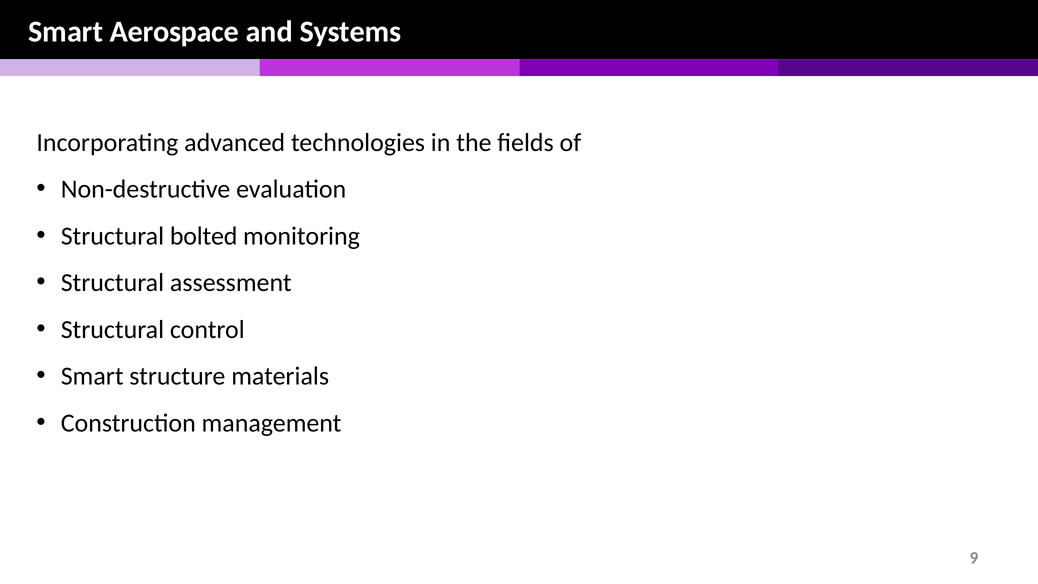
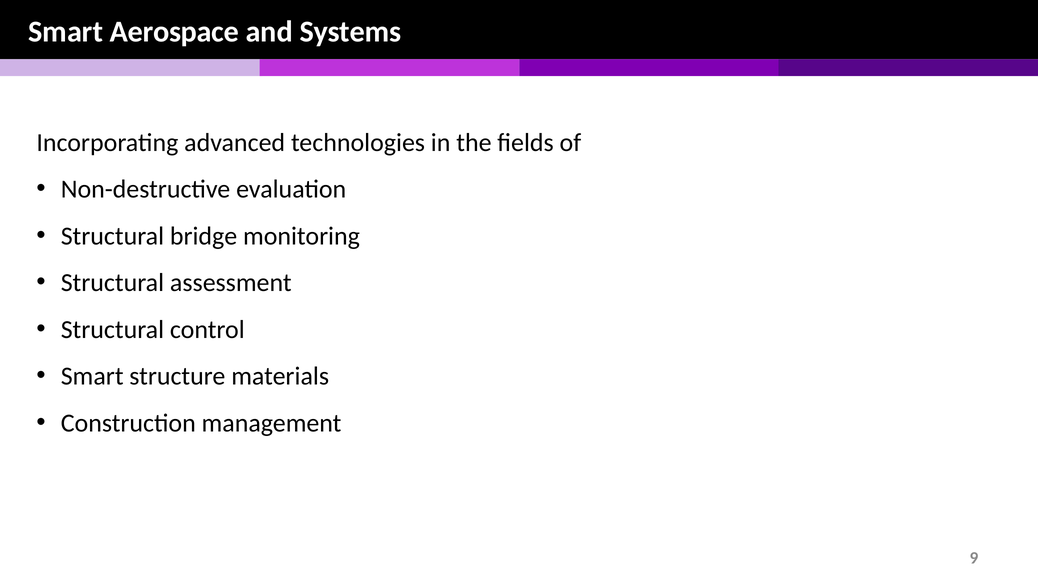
bolted: bolted -> bridge
